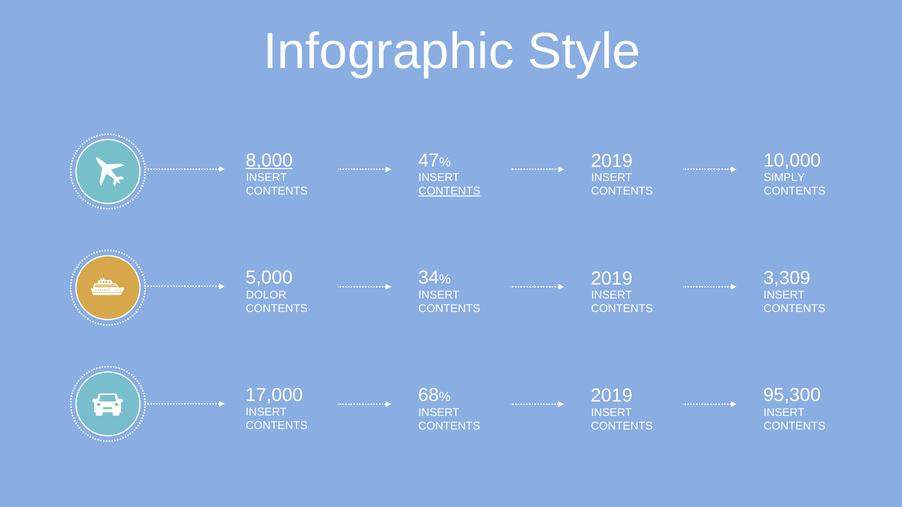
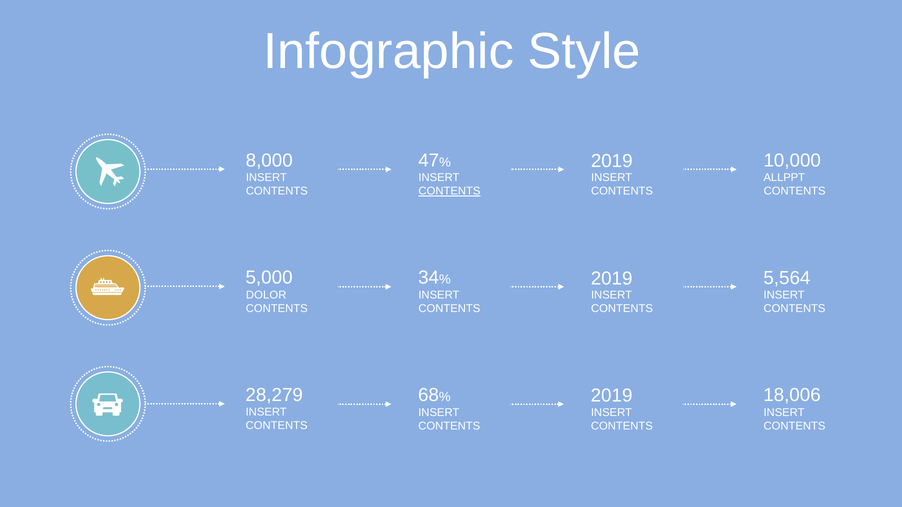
8,000 underline: present -> none
SIMPLY: SIMPLY -> ALLPPT
3,309: 3,309 -> 5,564
17,000: 17,000 -> 28,279
95,300: 95,300 -> 18,006
